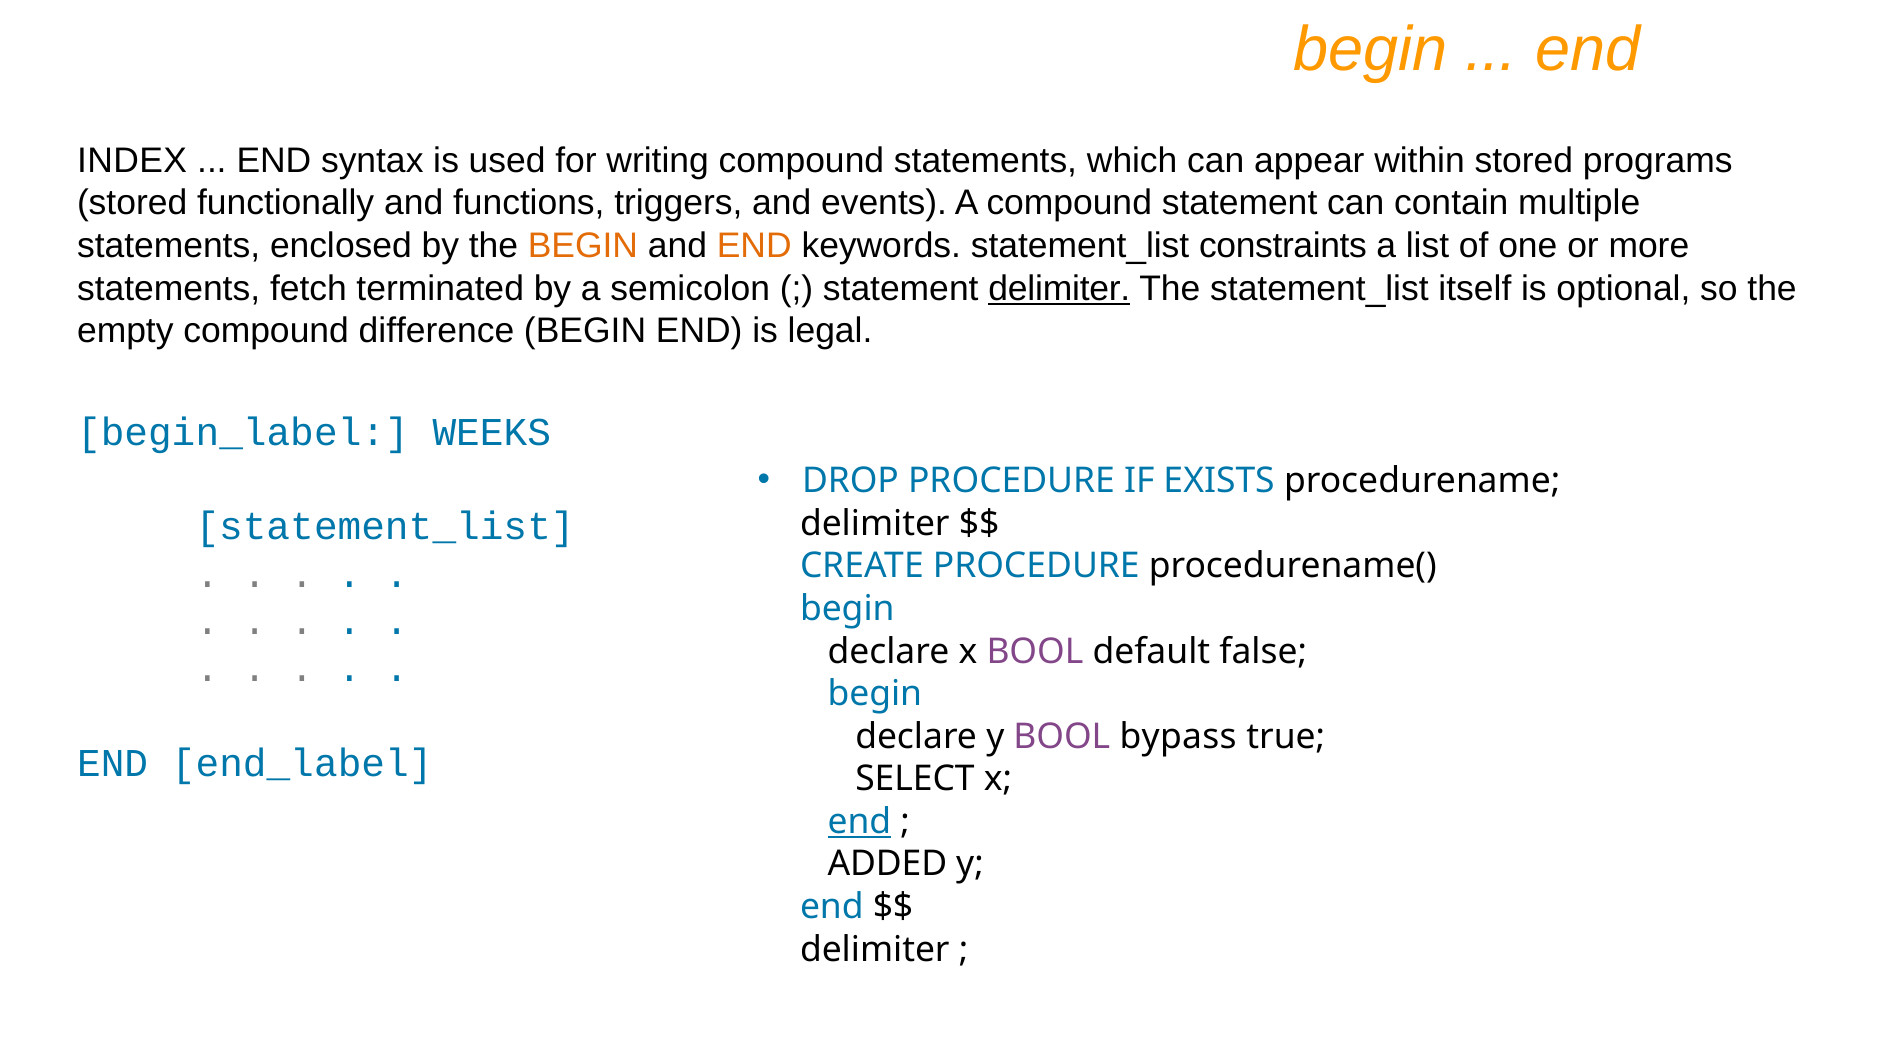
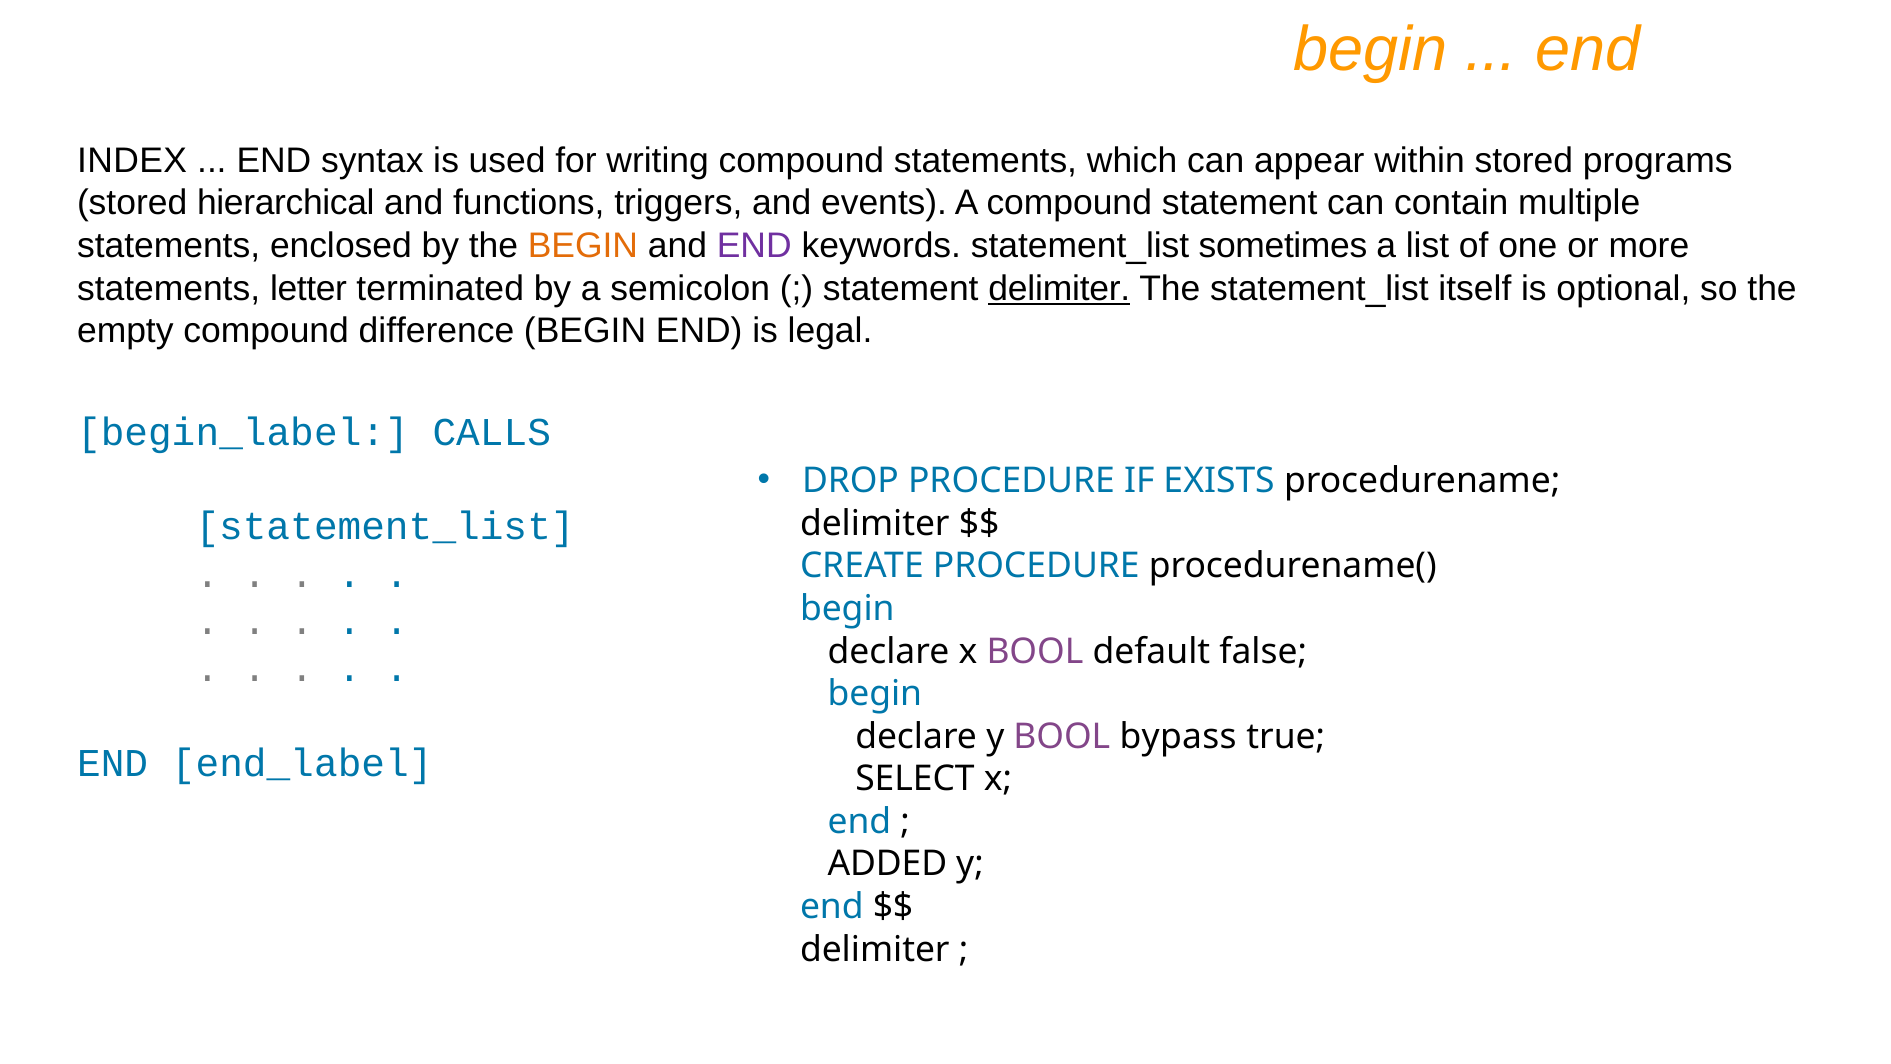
functionally: functionally -> hierarchical
END at (754, 246) colour: orange -> purple
constraints: constraints -> sometimes
fetch: fetch -> letter
WEEKS: WEEKS -> CALLS
end at (859, 821) underline: present -> none
